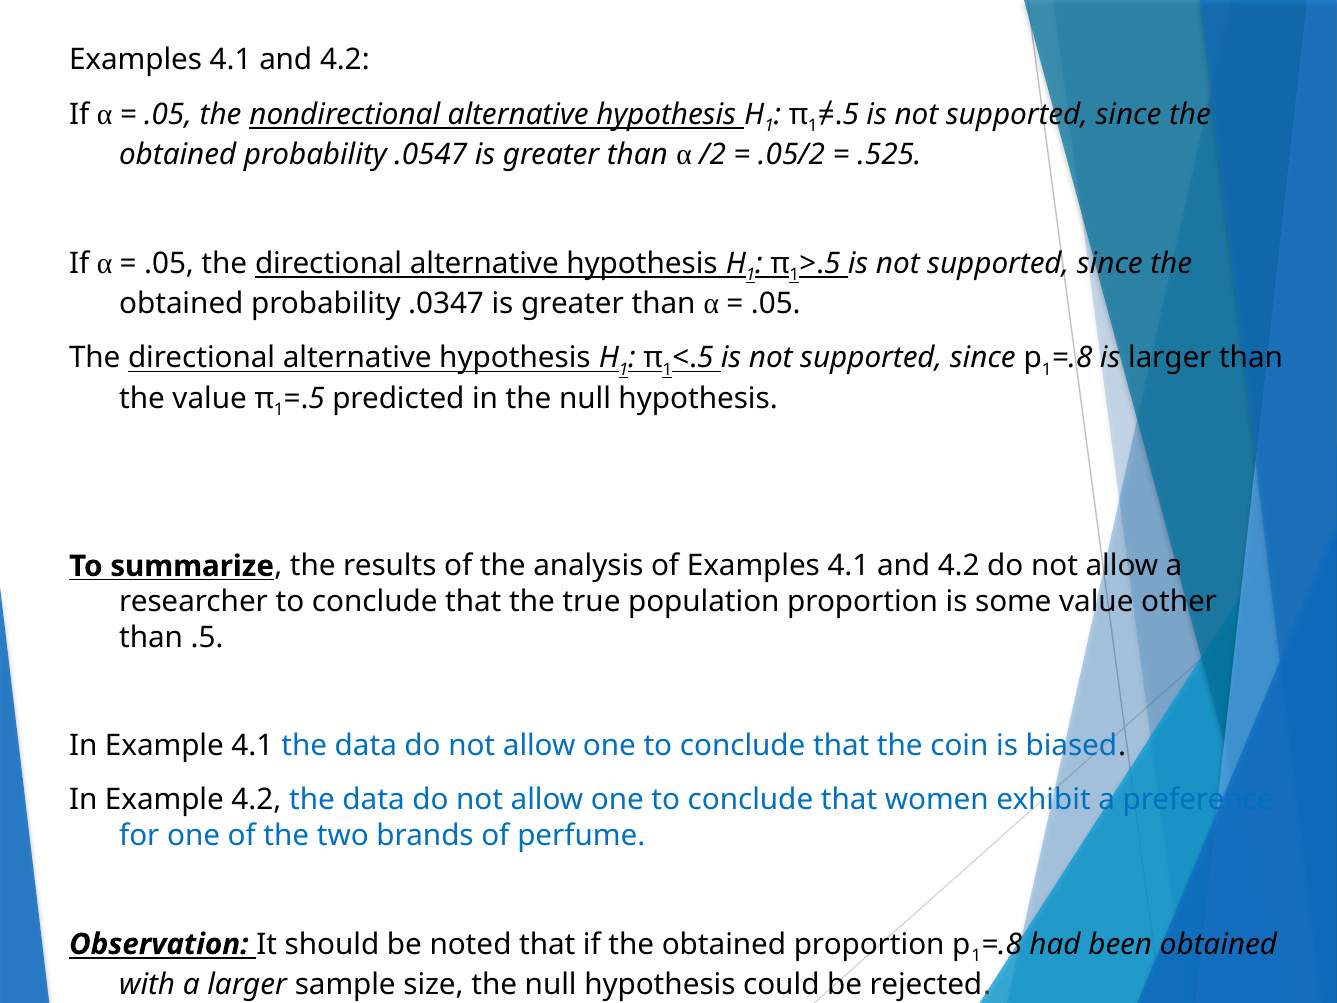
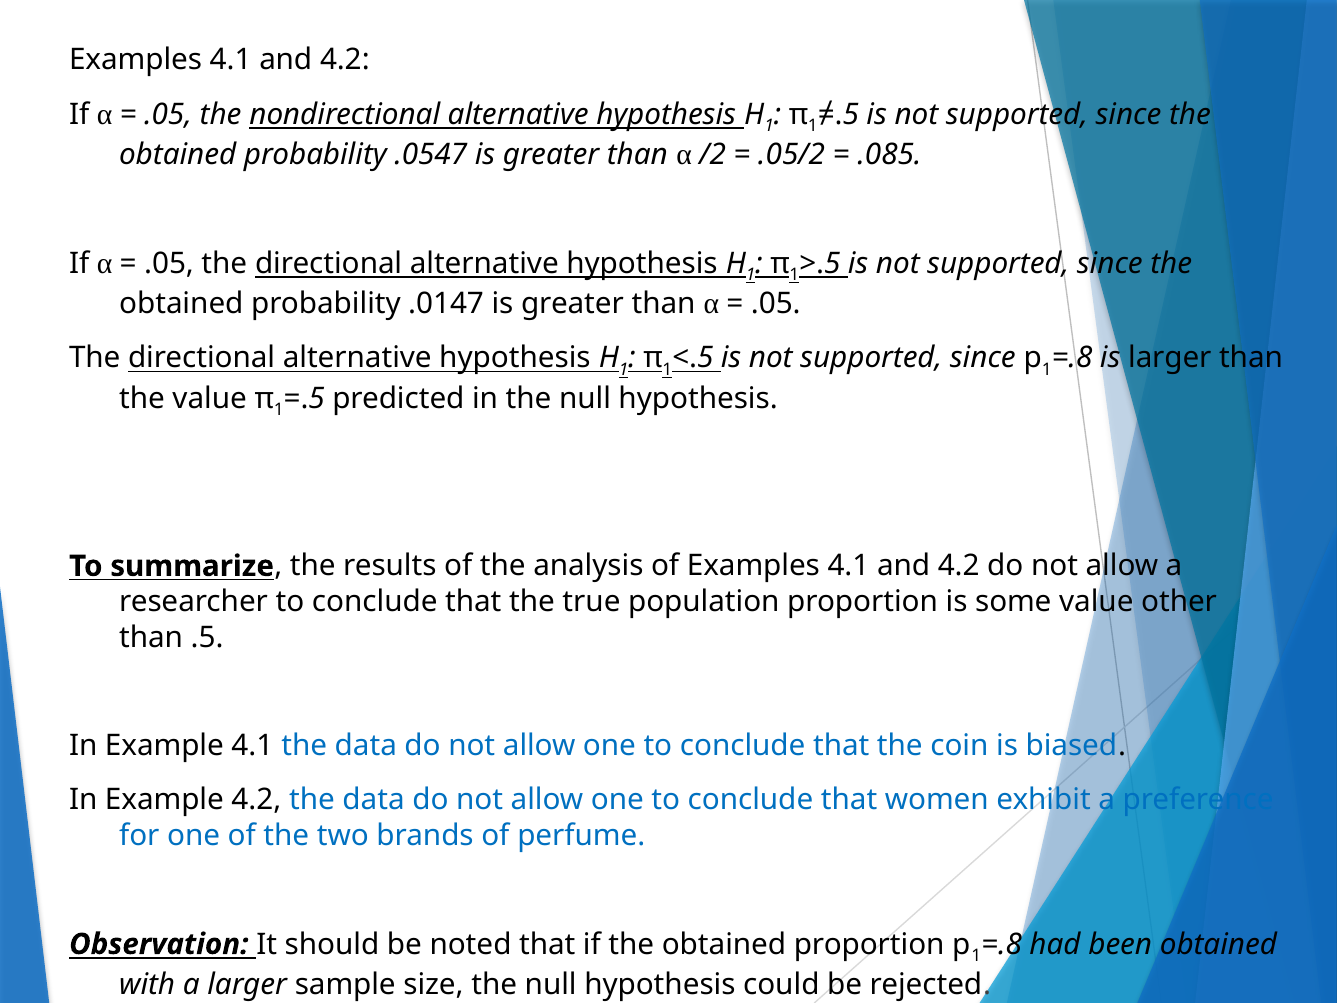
.525: .525 -> .085
.0347: .0347 -> .0147
